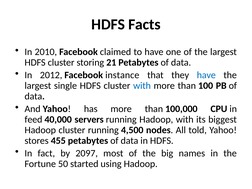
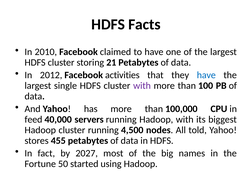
instance: instance -> activities
with at (142, 86) colour: blue -> purple
2097: 2097 -> 2027
